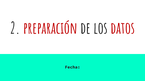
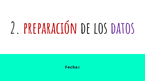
datos colour: red -> purple
